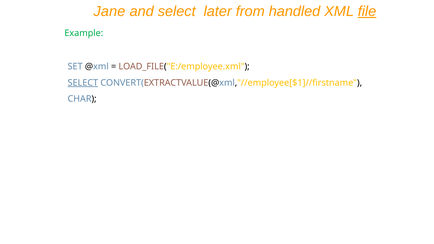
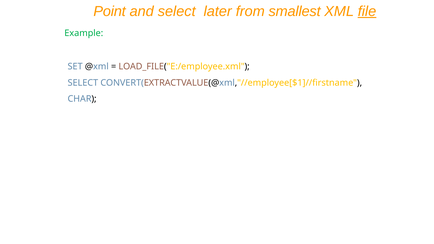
Jane: Jane -> Point
handled: handled -> smallest
SELECT at (83, 83) underline: present -> none
